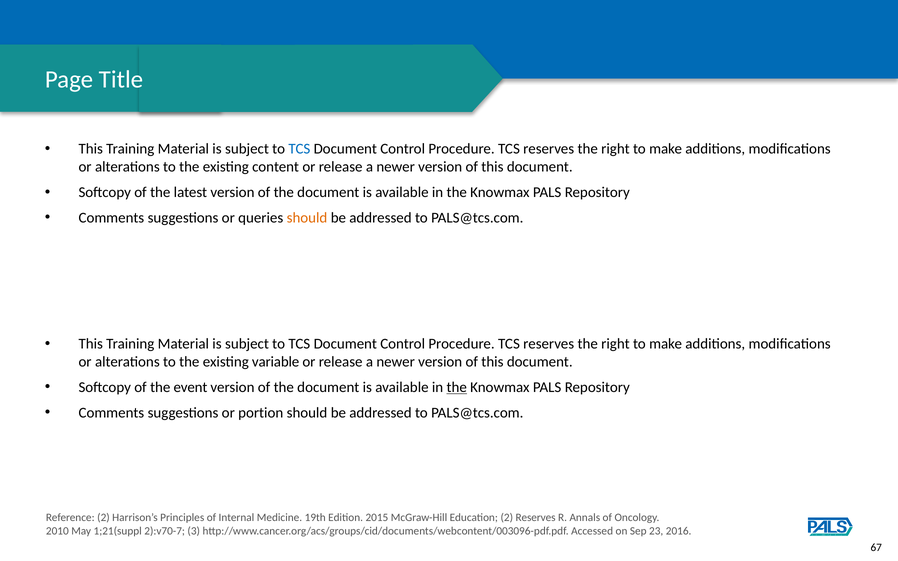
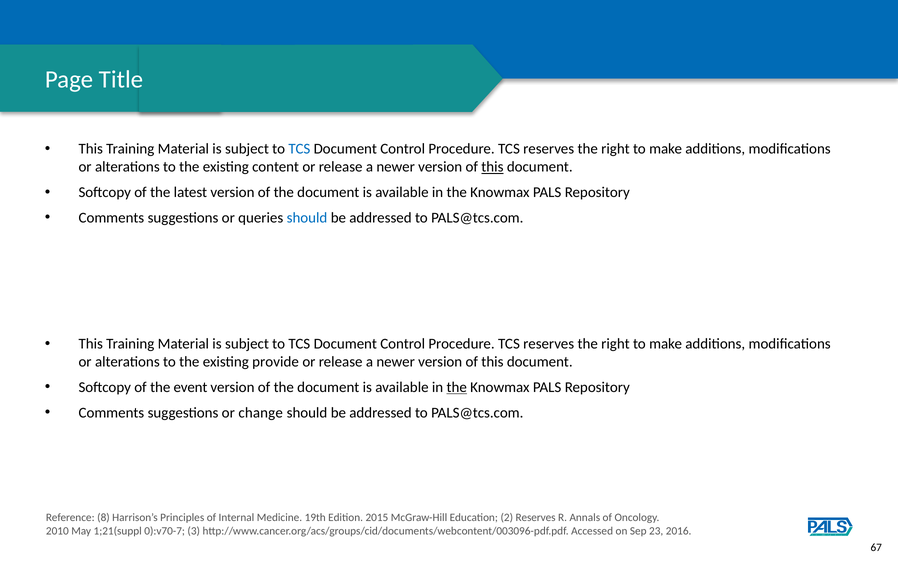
this at (492, 167) underline: none -> present
should at (307, 218) colour: orange -> blue
variable: variable -> provide
portion: portion -> change
Reference 2: 2 -> 8
2):v70-7: 2):v70-7 -> 0):v70-7
